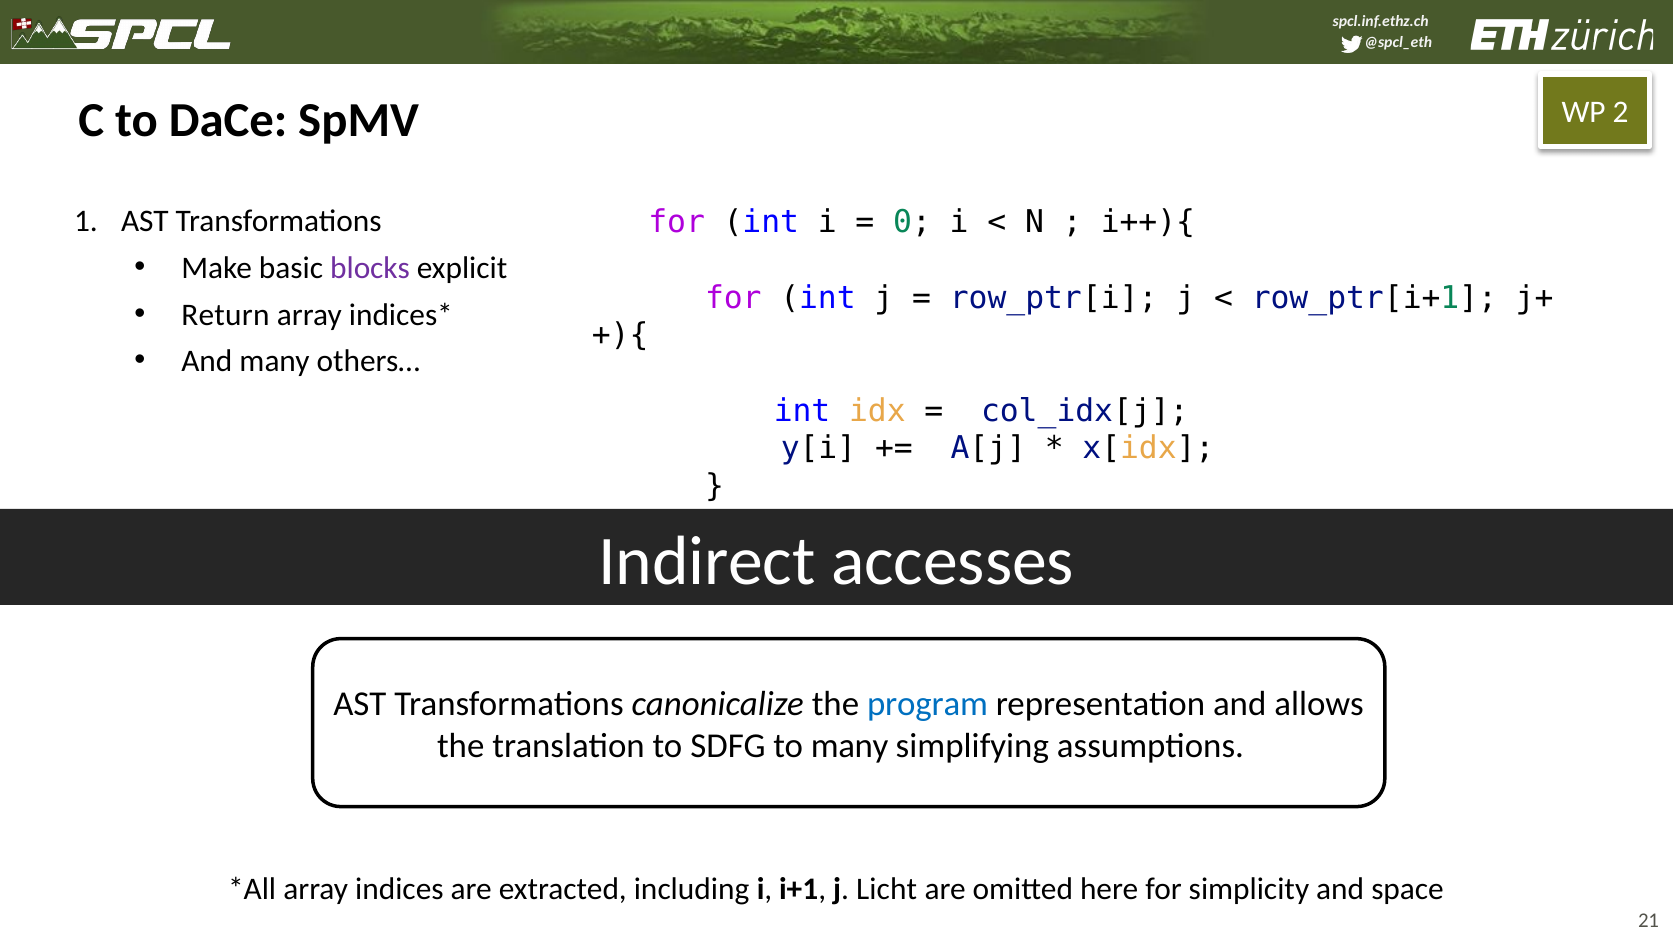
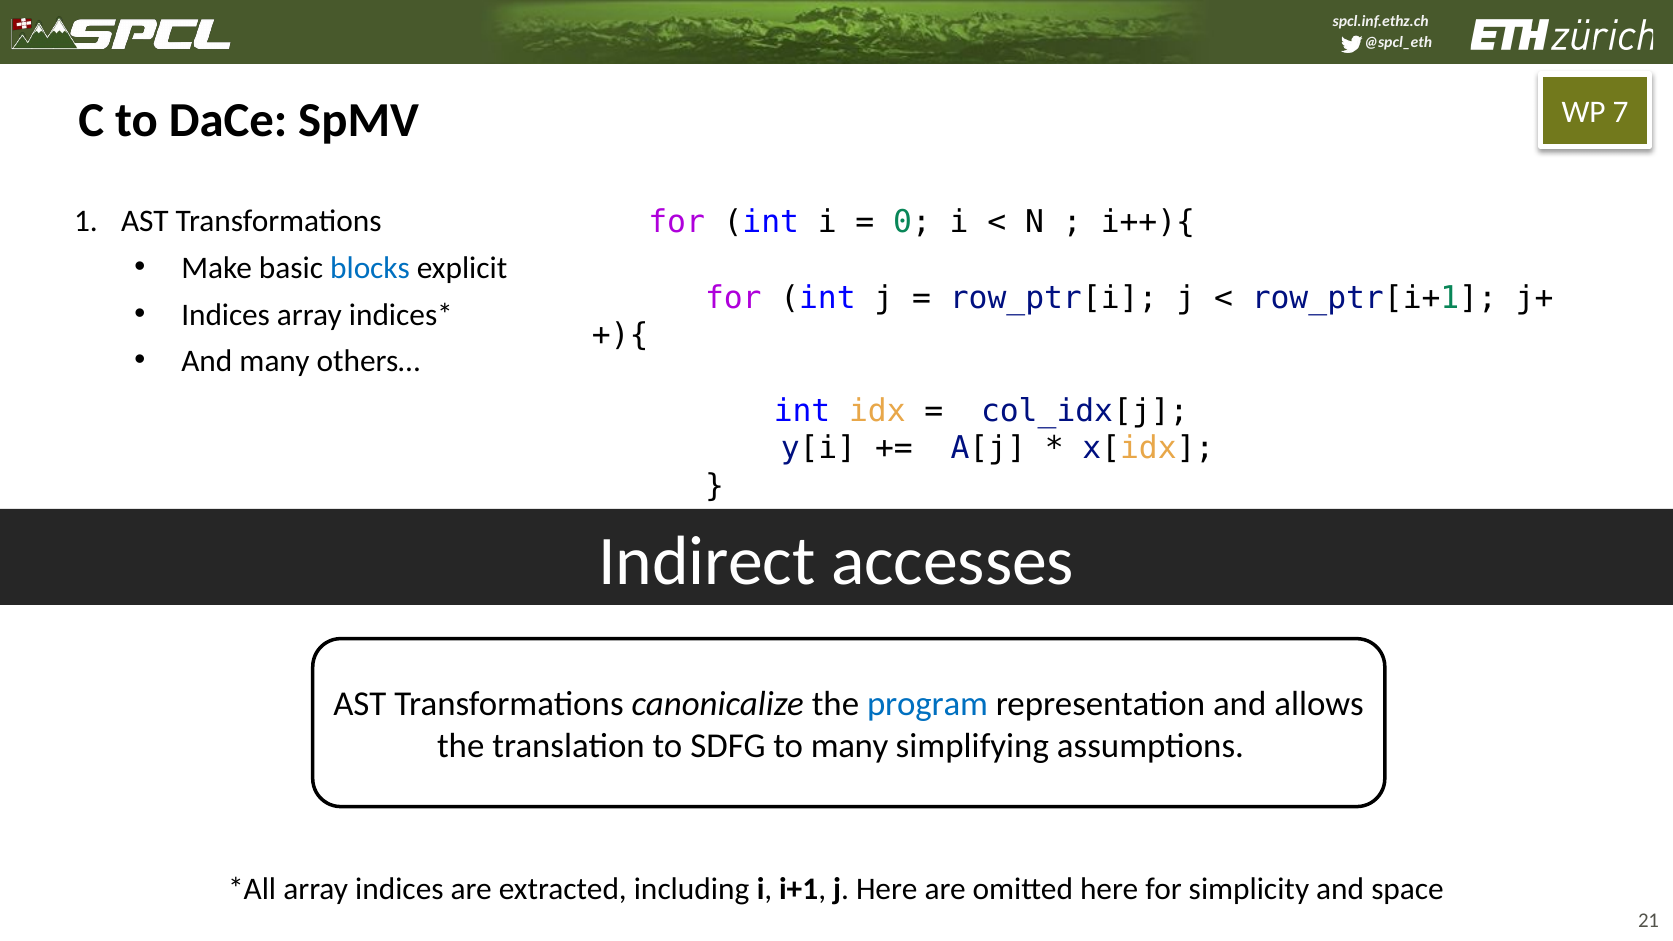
2: 2 -> 7
blocks colour: purple -> blue
Return at (225, 315): Return -> Indices
j Licht: Licht -> Here
